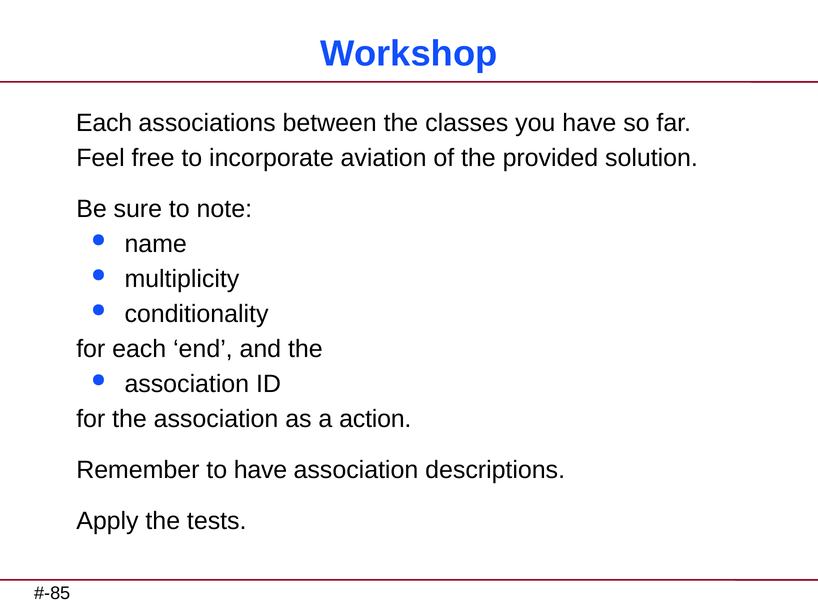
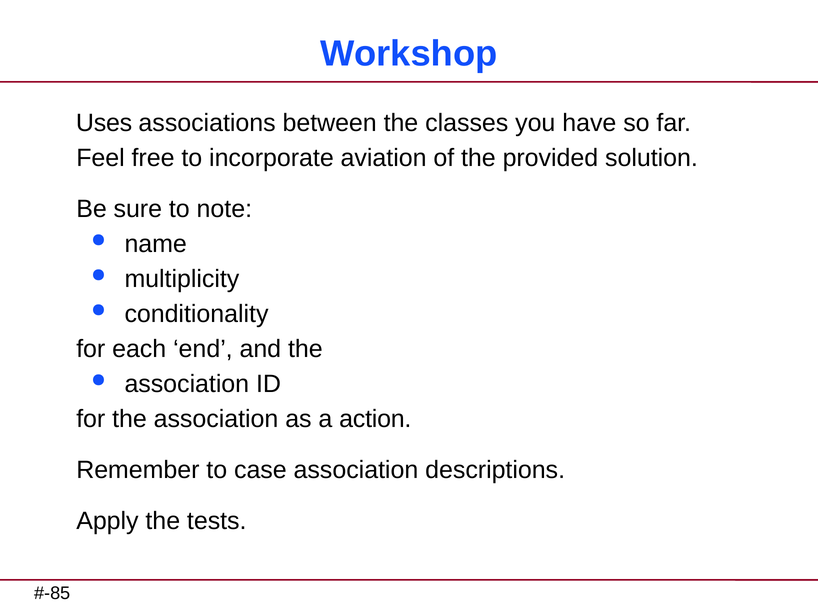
Each at (104, 123): Each -> Uses
to have: have -> case
